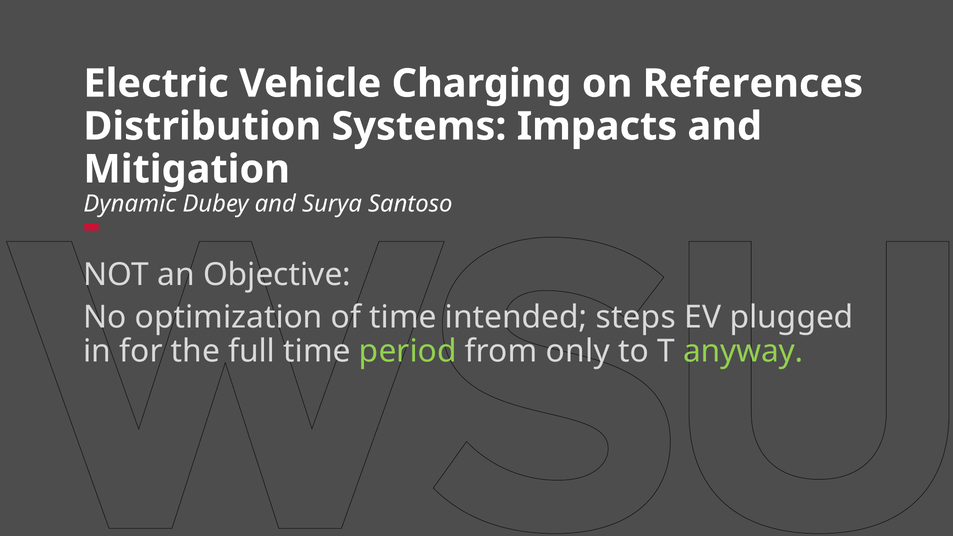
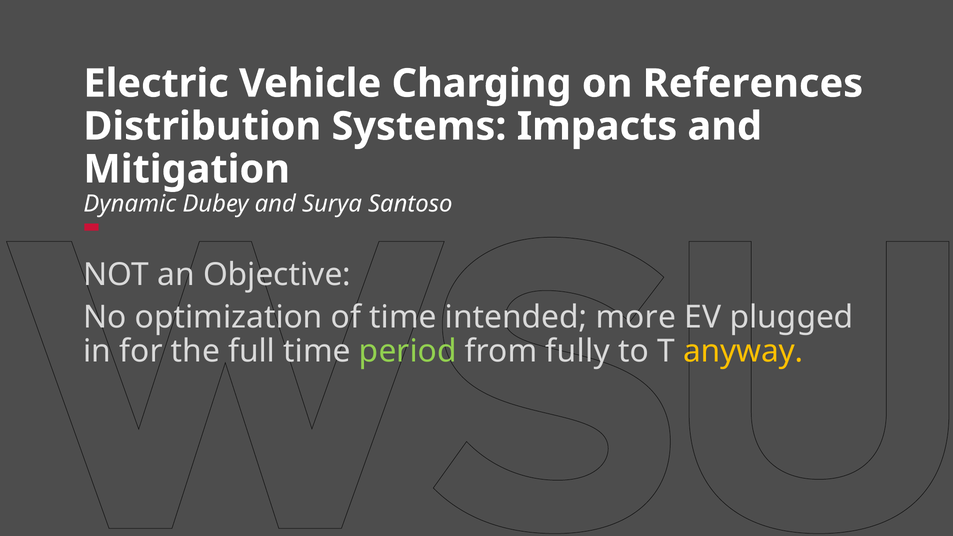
steps: steps -> more
only: only -> fully
anyway colour: light green -> yellow
